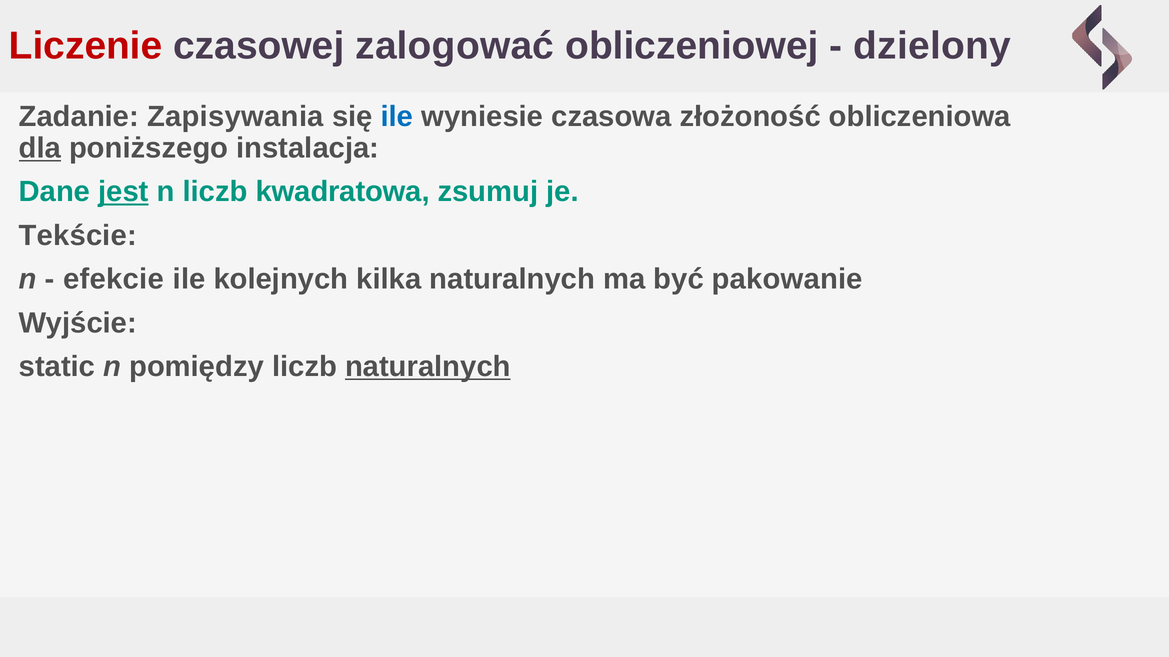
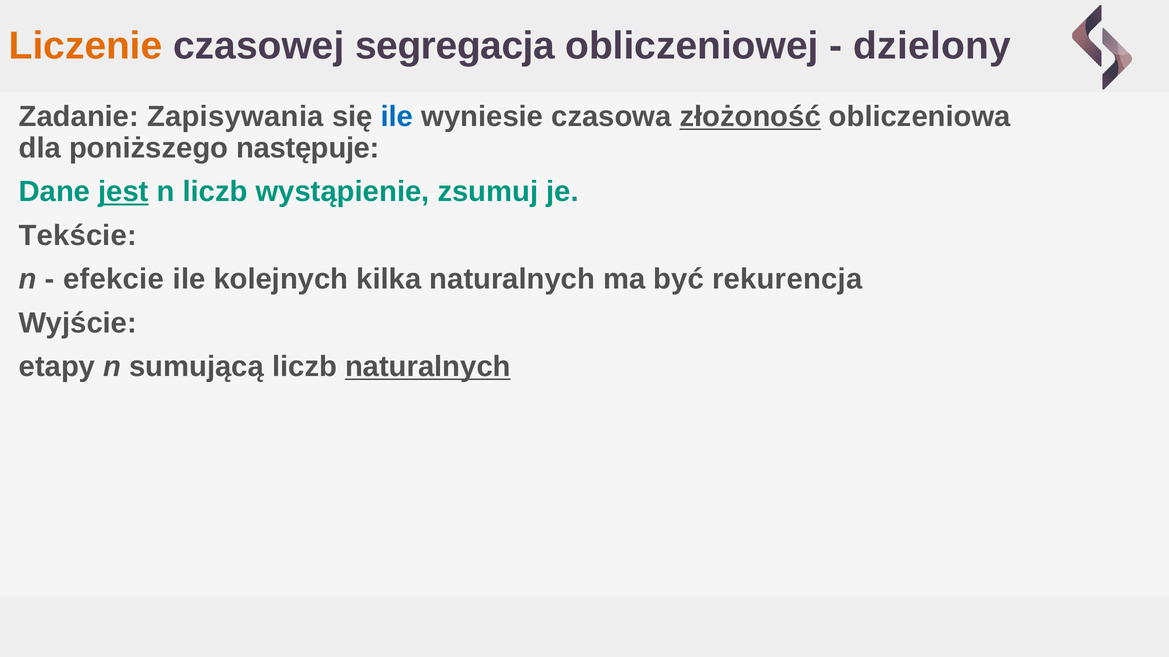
Liczenie colour: red -> orange
zalogować: zalogować -> segregacja
złożoność underline: none -> present
dla underline: present -> none
instalacja: instalacja -> następuje
kwadratowa: kwadratowa -> wystąpienie
pakowanie: pakowanie -> rekurencja
static: static -> etapy
pomiędzy: pomiędzy -> sumującą
